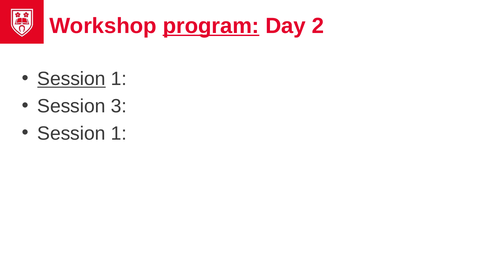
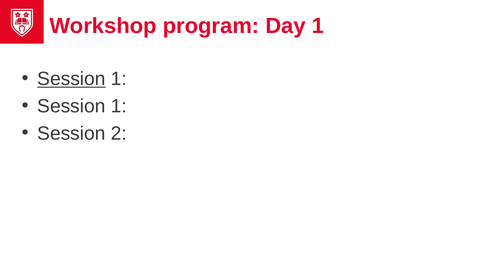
program underline: present -> none
Day 2: 2 -> 1
3 at (119, 106): 3 -> 1
1 at (119, 134): 1 -> 2
